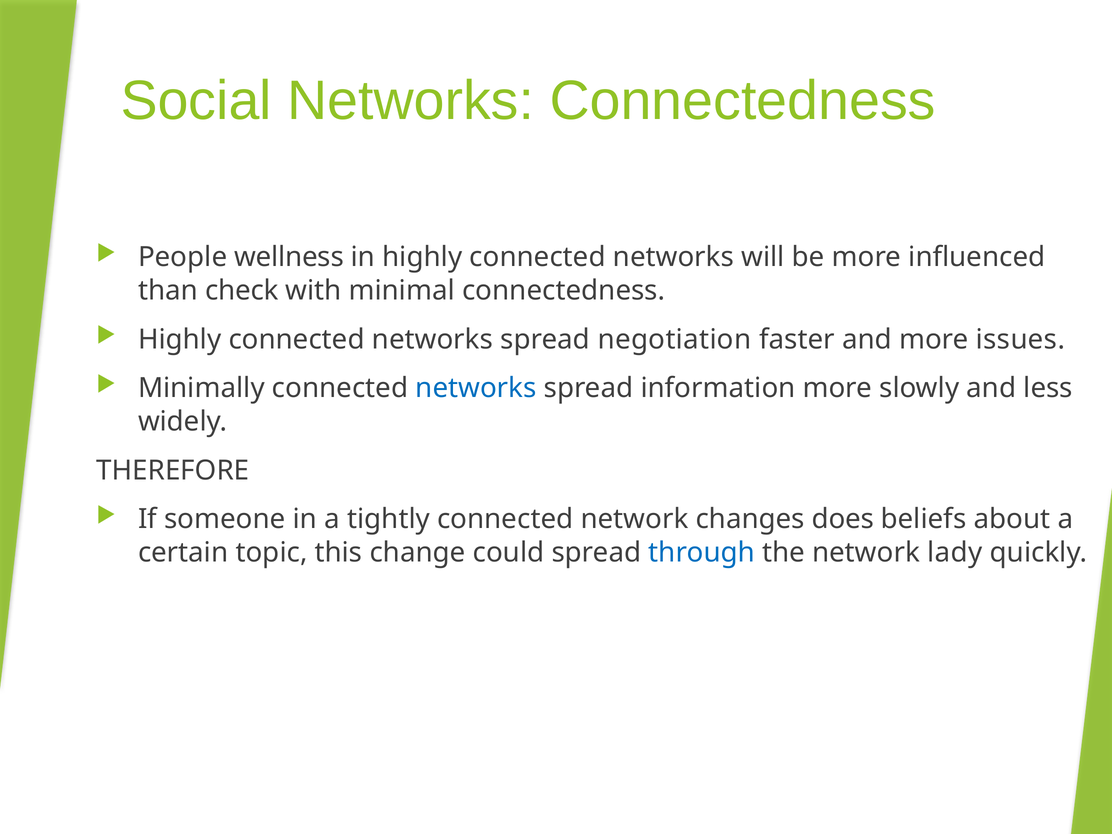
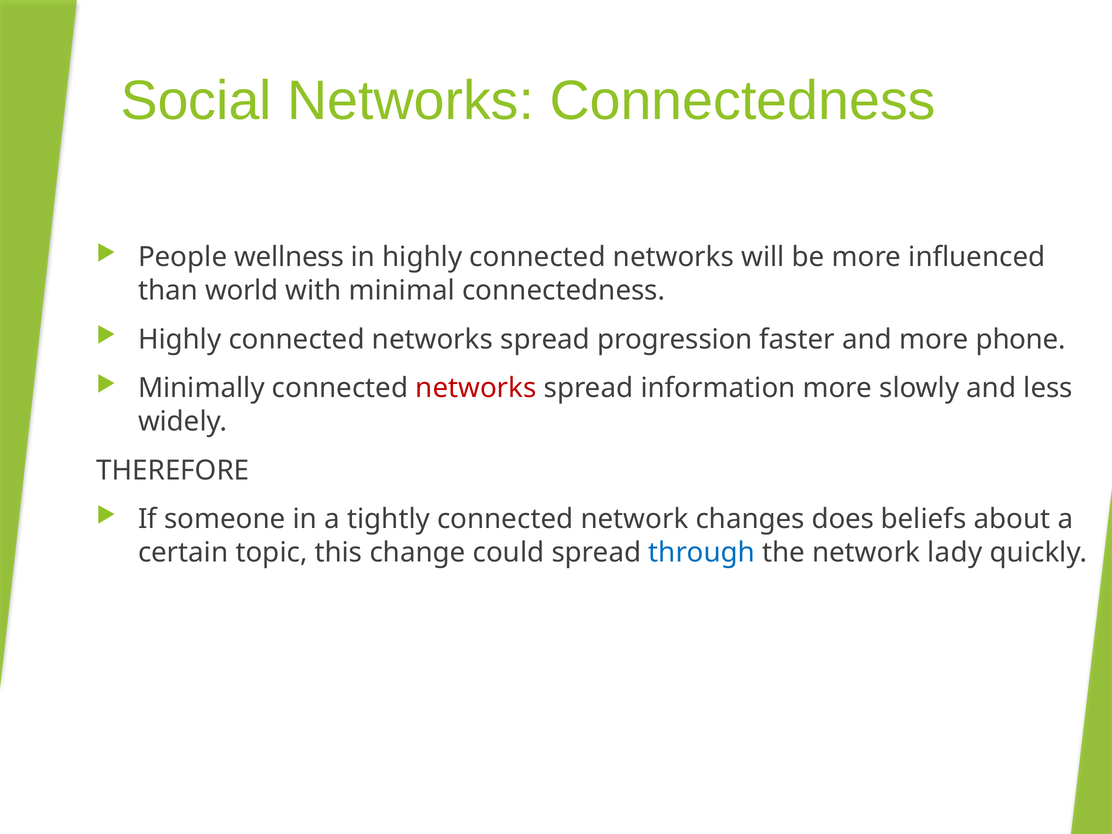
check: check -> world
negotiation: negotiation -> progression
issues: issues -> phone
networks at (476, 388) colour: blue -> red
